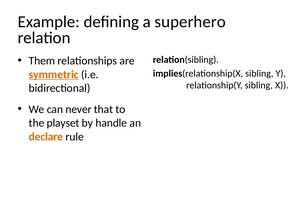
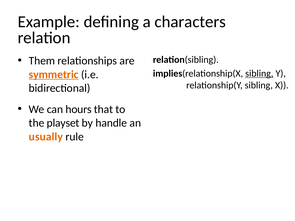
superhero: superhero -> characters
sibling at (259, 73) underline: none -> present
never: never -> hours
declare: declare -> usually
